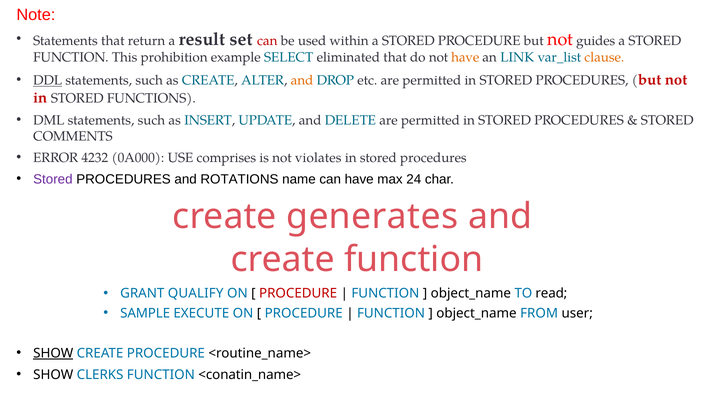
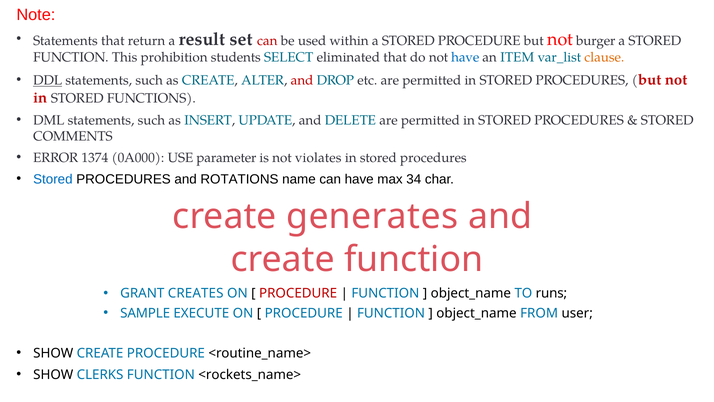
guides: guides -> burger
example: example -> students
have at (465, 58) colour: orange -> blue
LINK: LINK -> ITEM
and at (302, 80) colour: orange -> red
4232: 4232 -> 1374
comprises: comprises -> parameter
Stored at (53, 179) colour: purple -> blue
24: 24 -> 34
QUALIFY: QUALIFY -> CREATES
read: read -> runs
SHOW at (53, 353) underline: present -> none
<conatin_name>: <conatin_name> -> <rockets_name>
